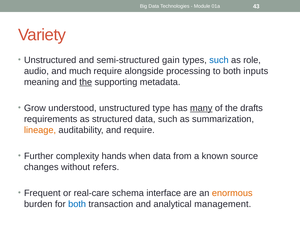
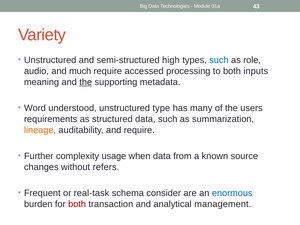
gain: gain -> high
alongside: alongside -> accessed
Grow: Grow -> Word
many underline: present -> none
drafts: drafts -> users
hands: hands -> usage
real-care: real-care -> real-task
interface: interface -> consider
enormous colour: orange -> blue
both at (77, 204) colour: blue -> red
